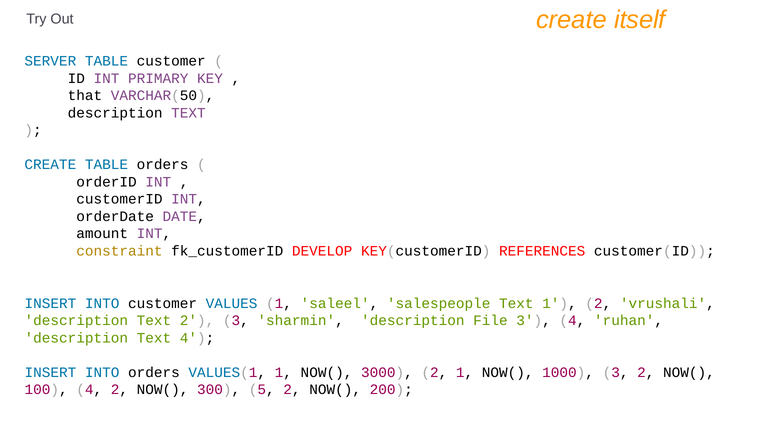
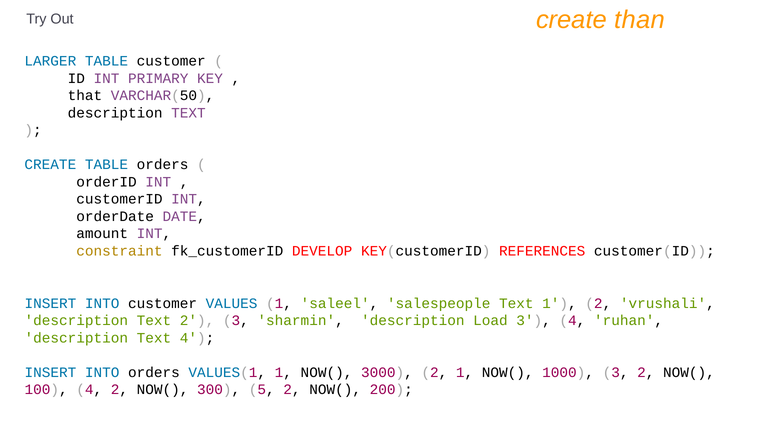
itself: itself -> than
SERVER: SERVER -> LARGER
File: File -> Load
